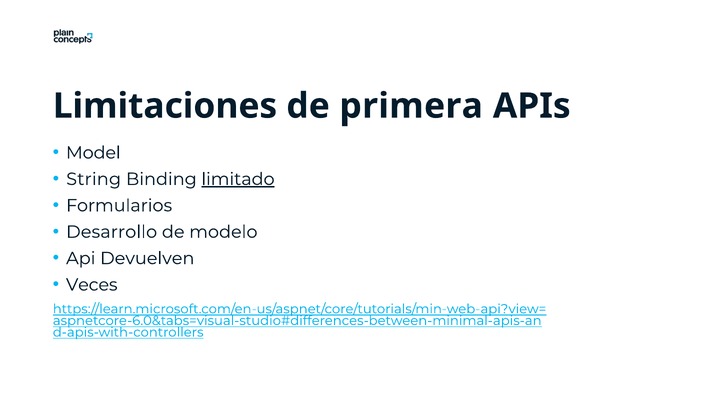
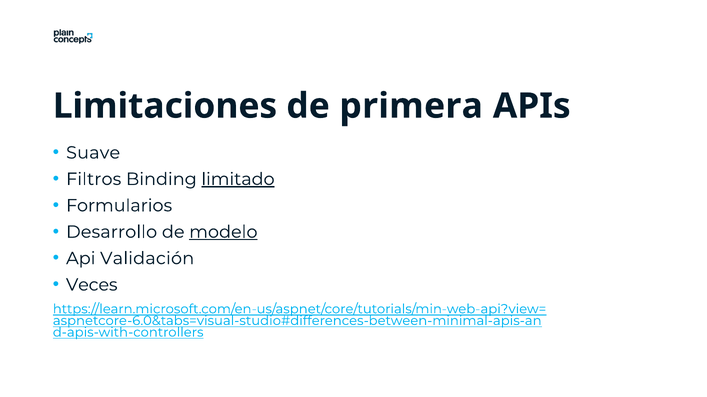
Model: Model -> Suave
String: String -> Filtros
modelo underline: none -> present
Devuelven: Devuelven -> Validación
